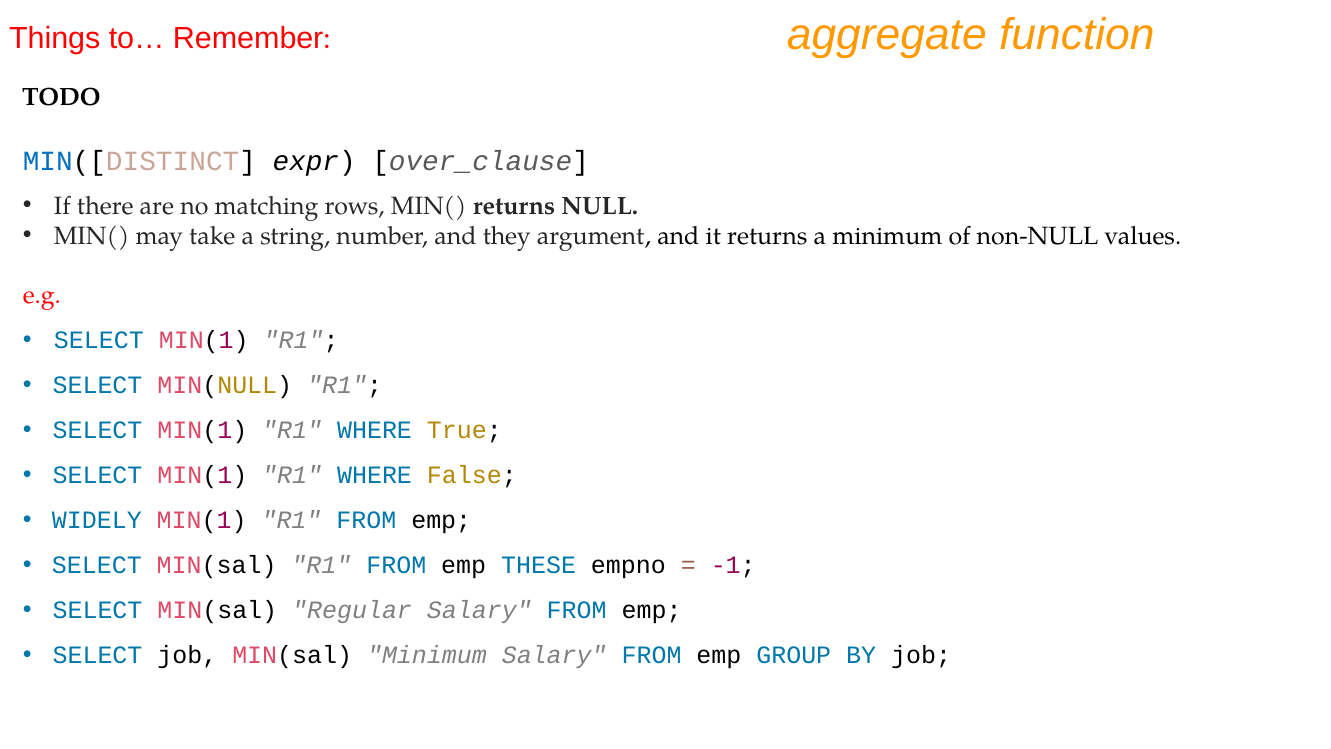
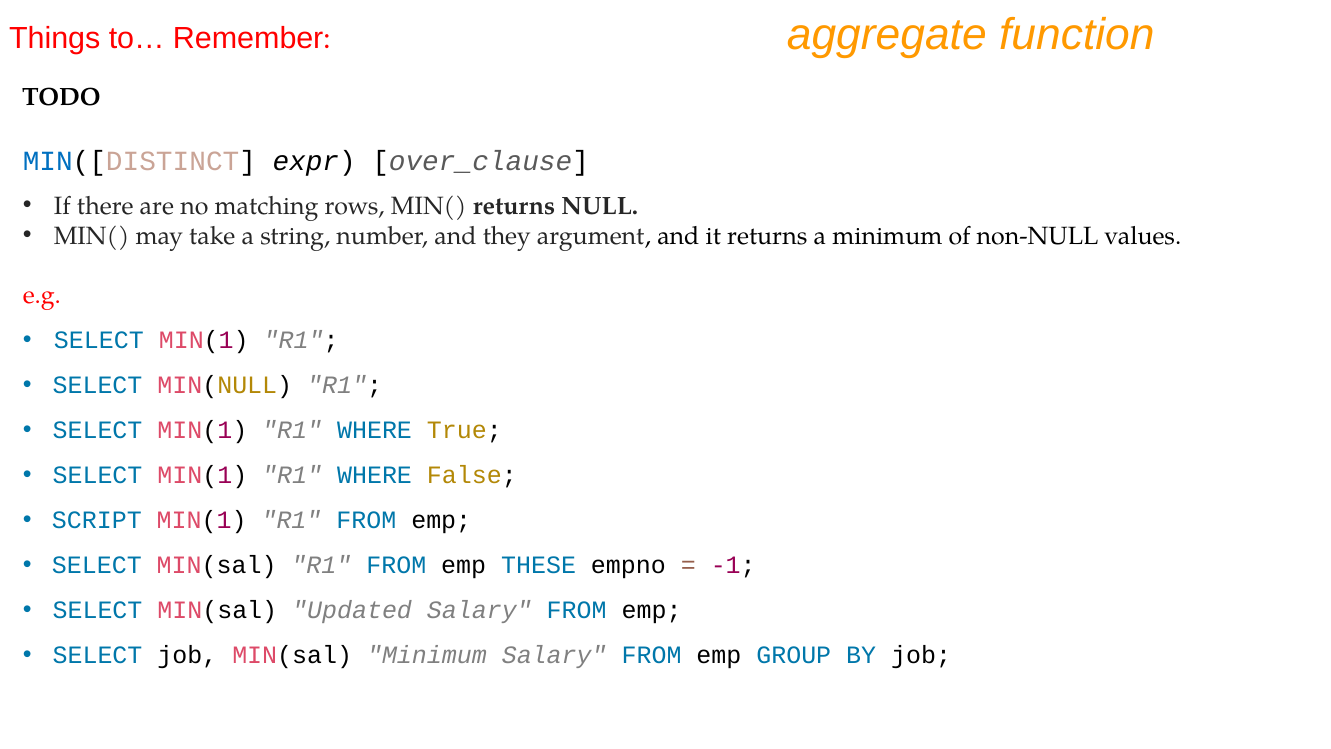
WIDELY: WIDELY -> SCRIPT
Regular: Regular -> Updated
